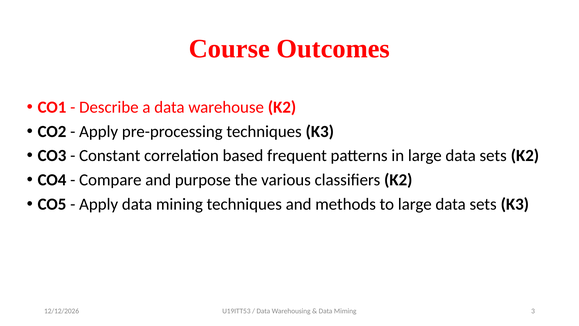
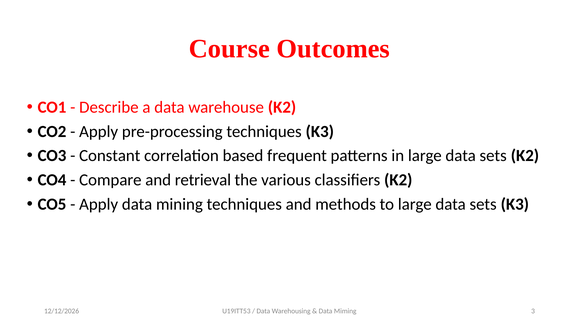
purpose: purpose -> retrieval
